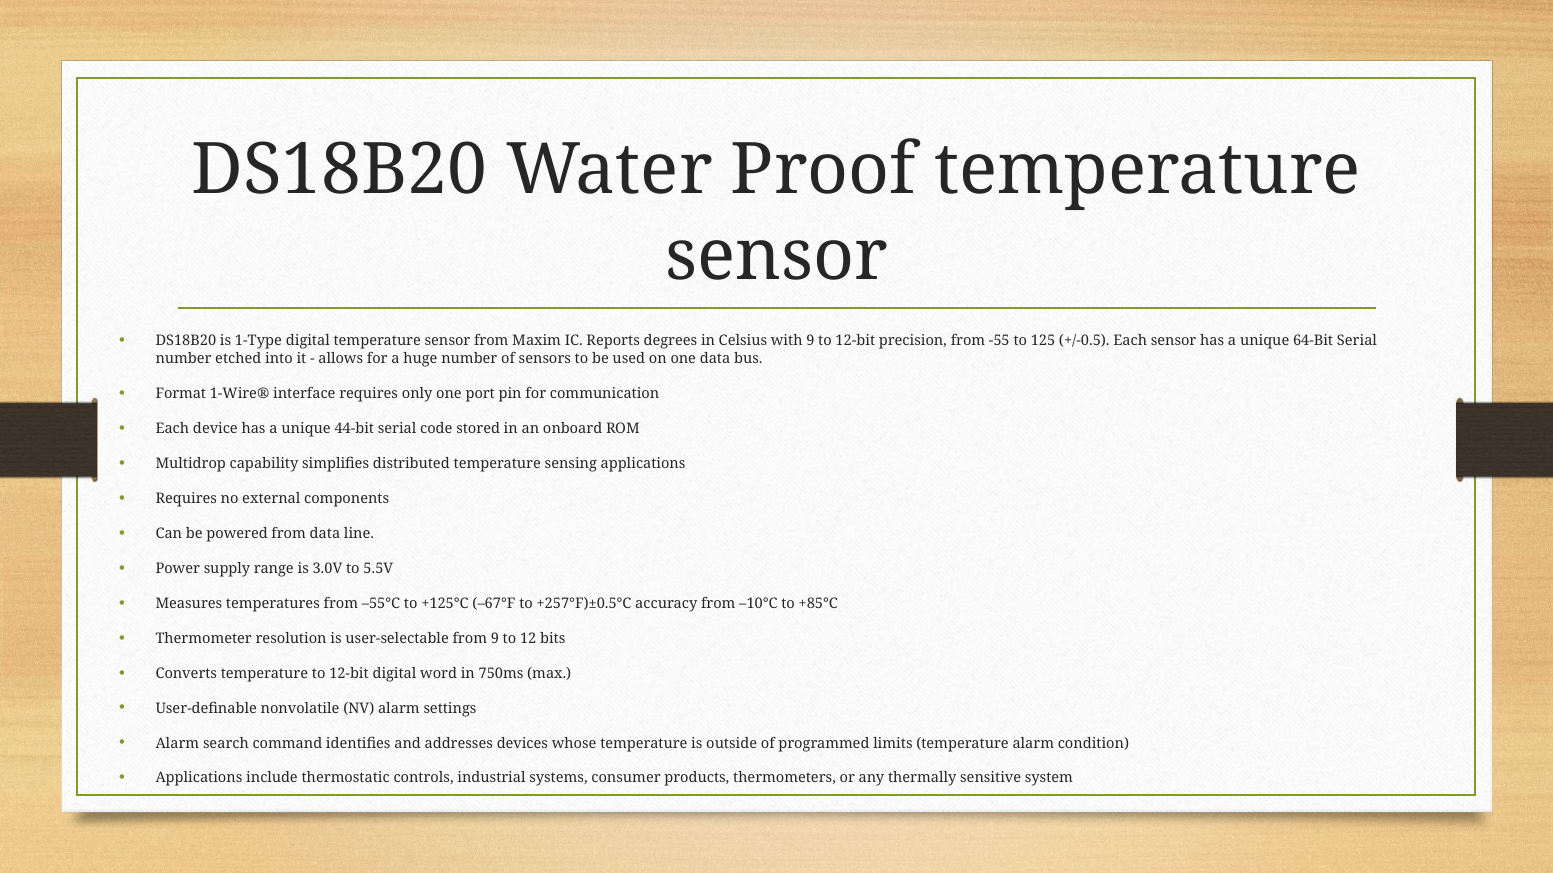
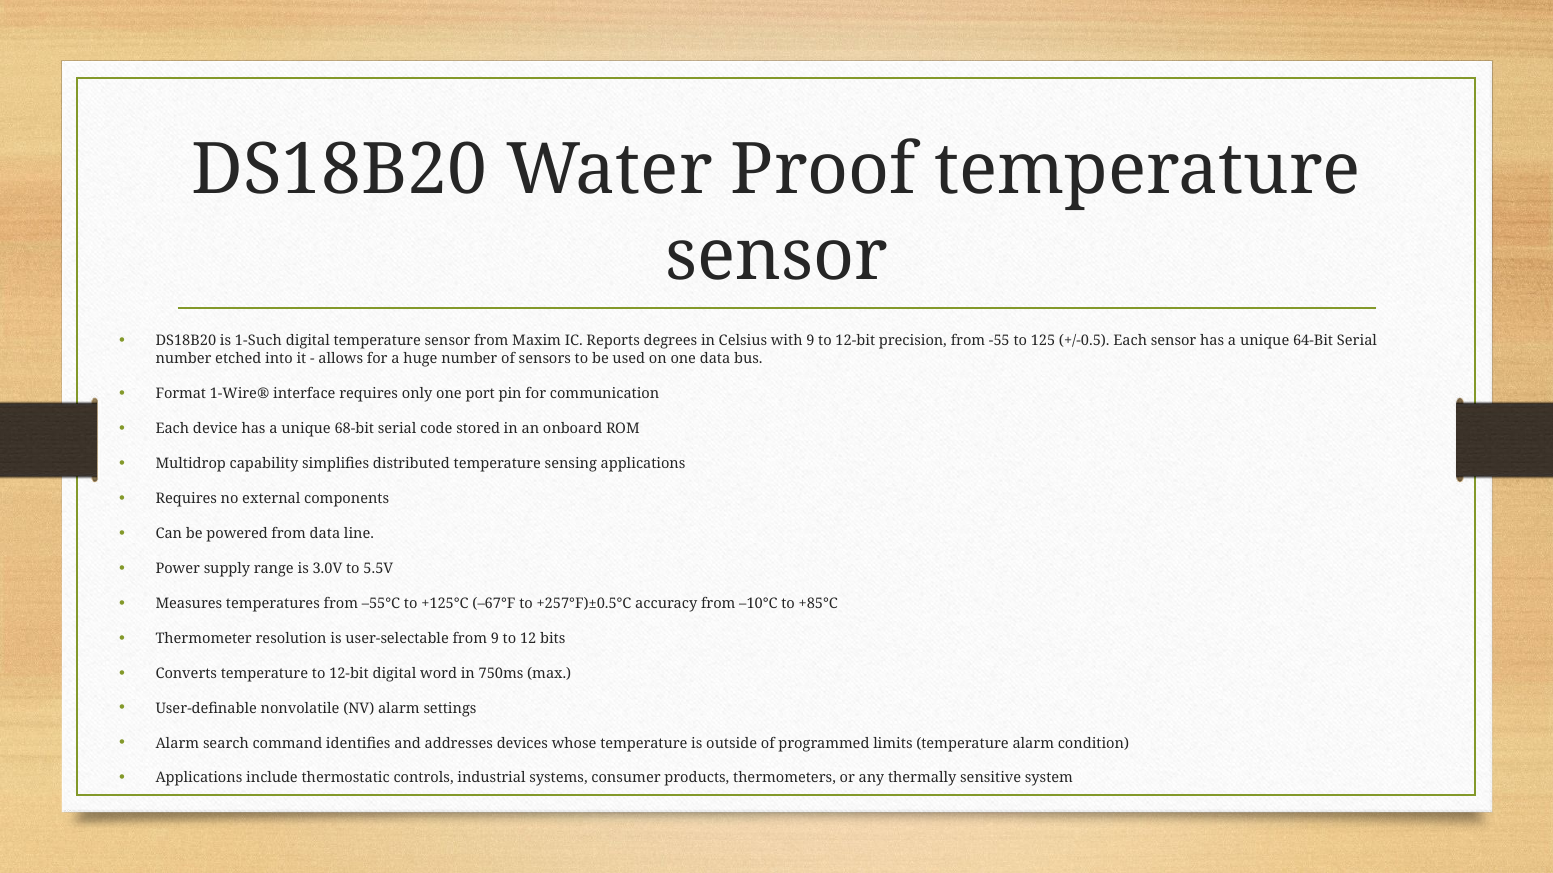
1-Type: 1-Type -> 1-Such
44-bit: 44-bit -> 68-bit
